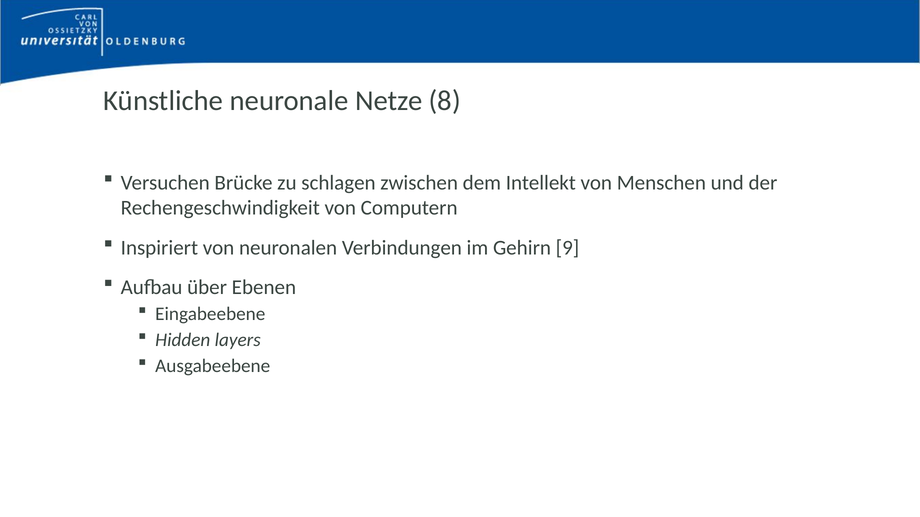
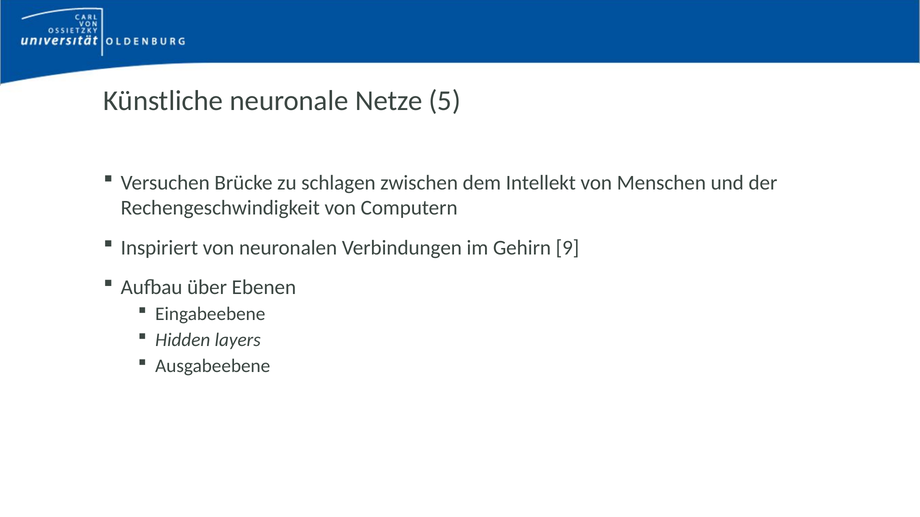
8: 8 -> 5
